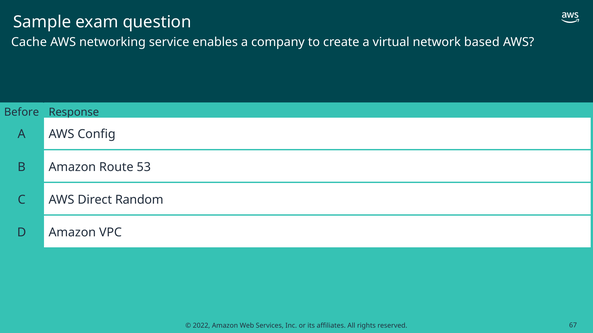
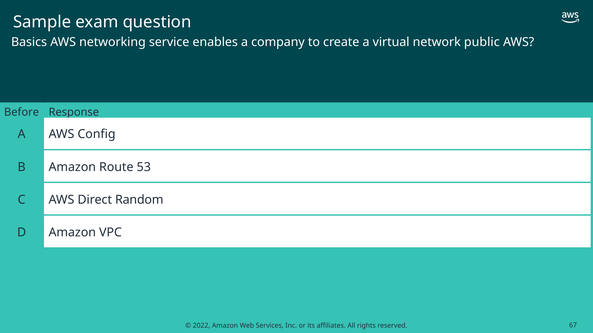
Cache: Cache -> Basics
based: based -> public
